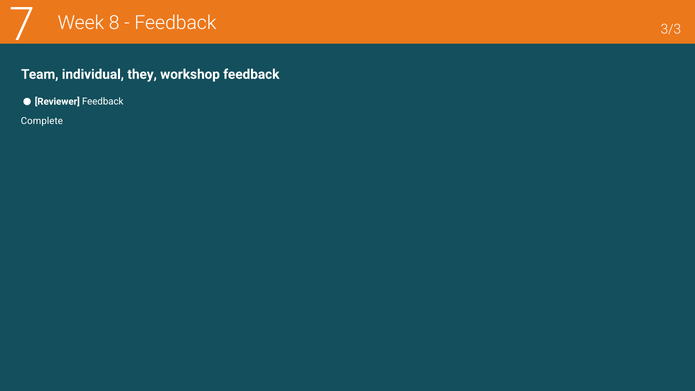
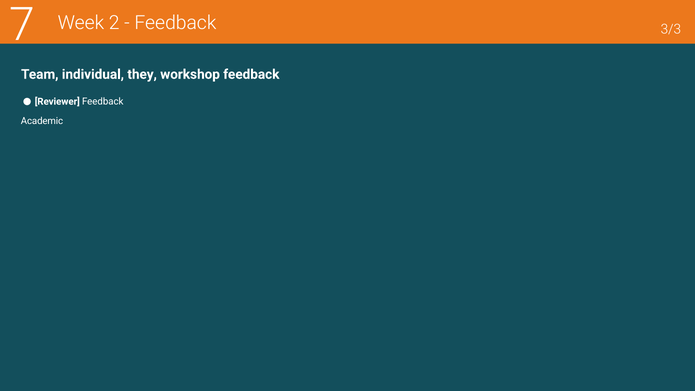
8: 8 -> 2
Complete: Complete -> Academic
